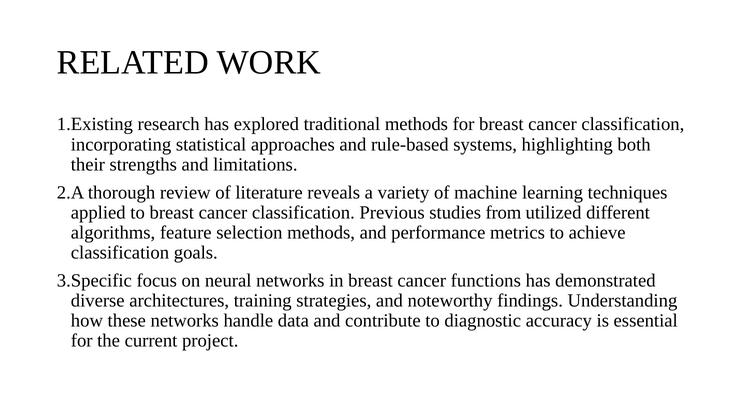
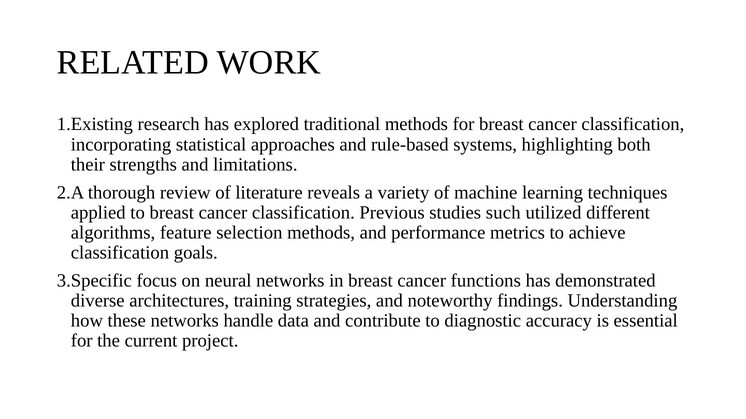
from: from -> such
